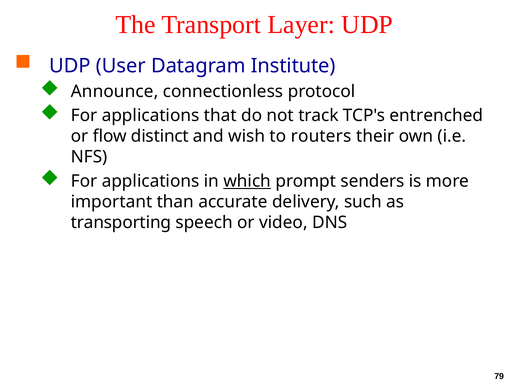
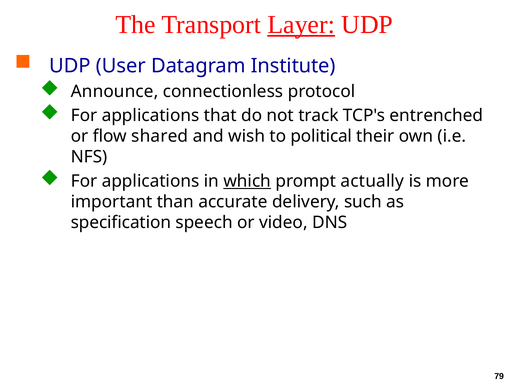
Layer underline: none -> present
distinct: distinct -> shared
routers: routers -> political
senders: senders -> actually
transporting: transporting -> specification
